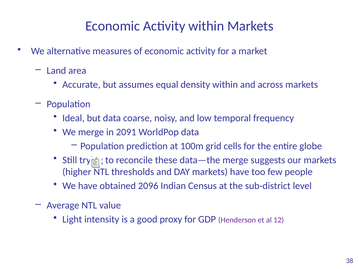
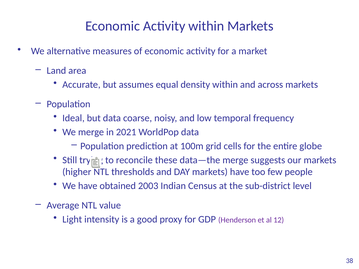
2091: 2091 -> 2021
2096: 2096 -> 2003
